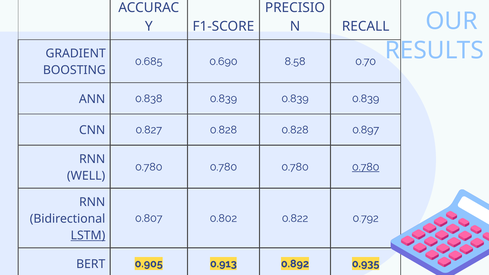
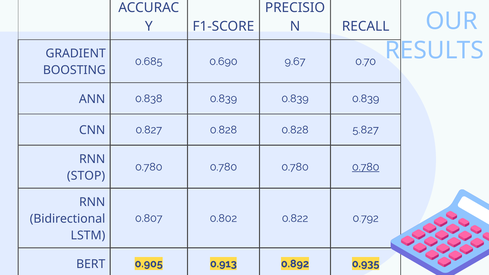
8.58: 8.58 -> 9.67
0.897: 0.897 -> 5.827
WELL: WELL -> STOP
LSTM underline: present -> none
